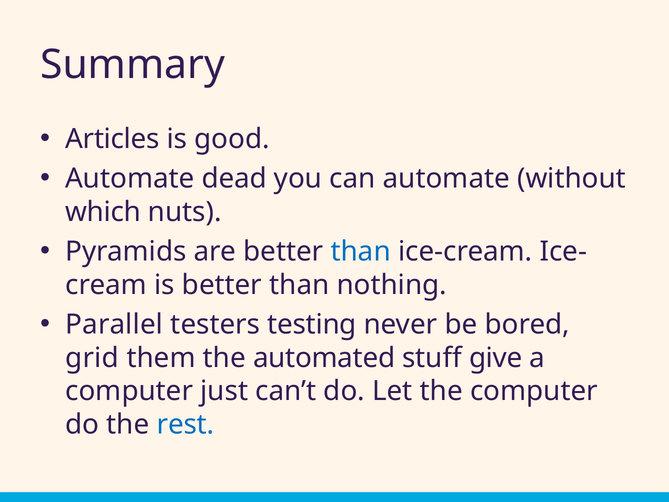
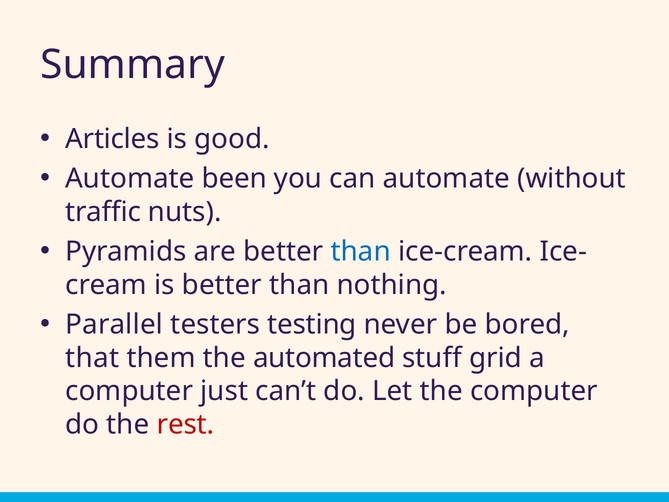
dead: dead -> been
which: which -> traffic
grid: grid -> that
give: give -> grid
rest colour: blue -> red
